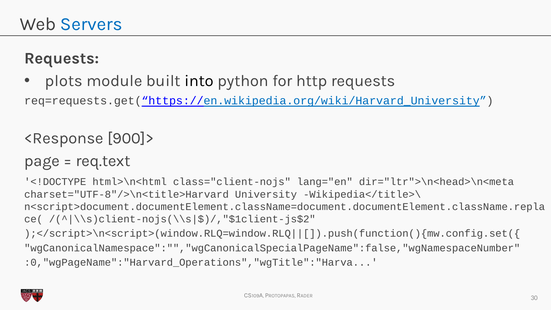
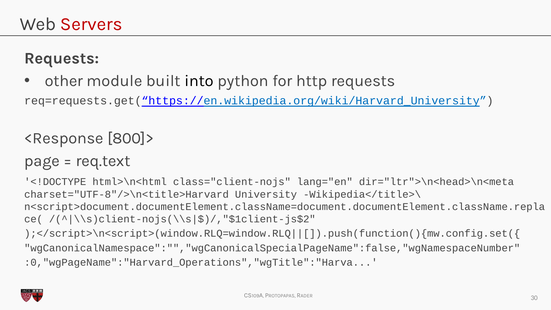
Servers colour: blue -> red
plots: plots -> other
900]>: 900]> -> 800]>
